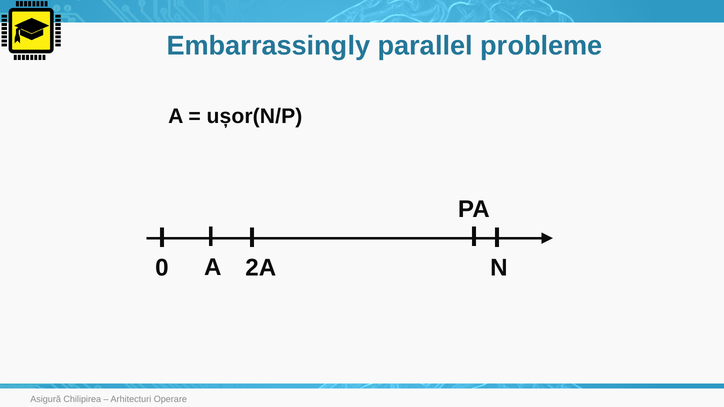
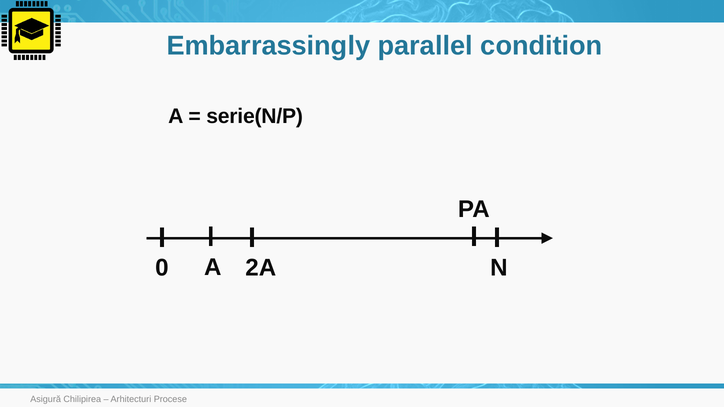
probleme: probleme -> condition
ușor(N/P: ușor(N/P -> serie(N/P
Operare: Operare -> Procese
